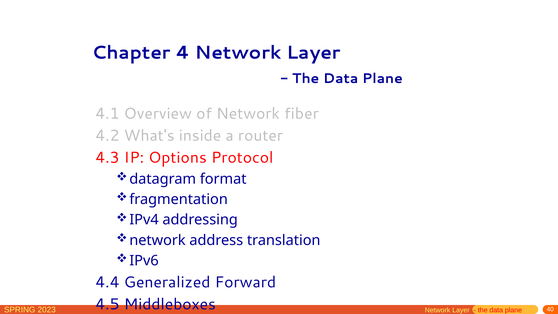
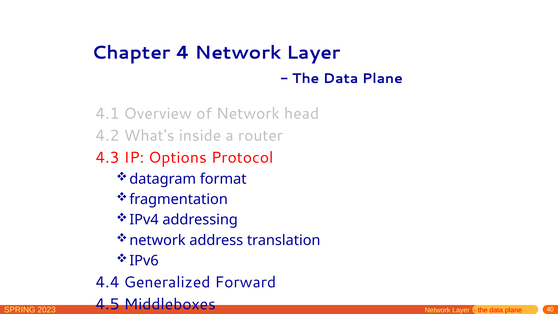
fiber: fiber -> head
